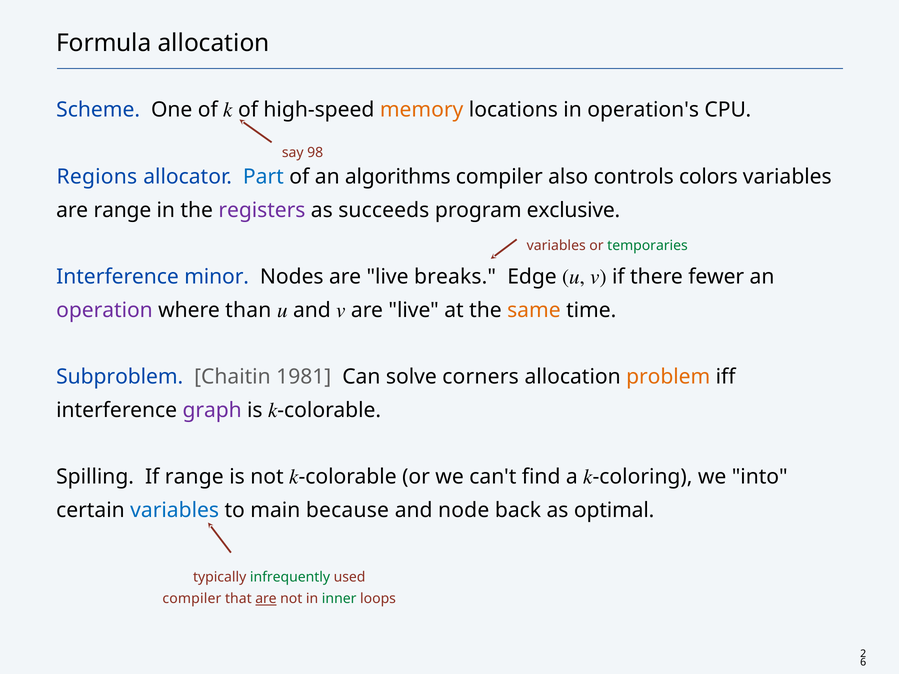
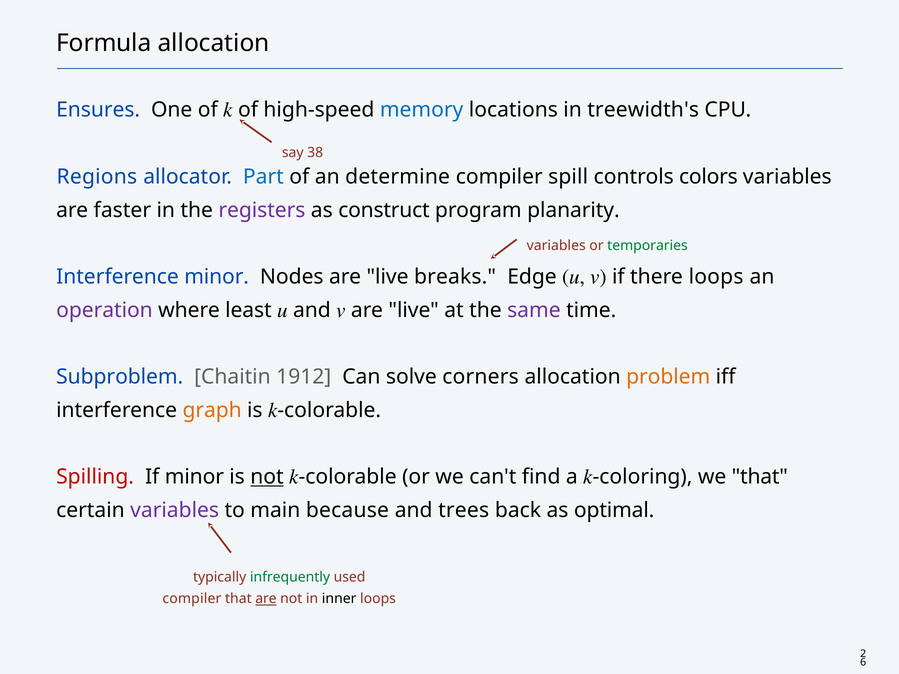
Scheme: Scheme -> Ensures
memory colour: orange -> blue
operation's: operation's -> treewidth's
98: 98 -> 38
algorithms: algorithms -> determine
also: also -> spill
are range: range -> faster
succeeds: succeeds -> construct
exclusive: exclusive -> planarity
there fewer: fewer -> loops
than: than -> least
same colour: orange -> purple
1981: 1981 -> 1912
graph colour: purple -> orange
Spilling colour: black -> red
If range: range -> minor
not at (267, 477) underline: none -> present
we into: into -> that
variables at (175, 510) colour: blue -> purple
node: node -> trees
inner colour: green -> black
